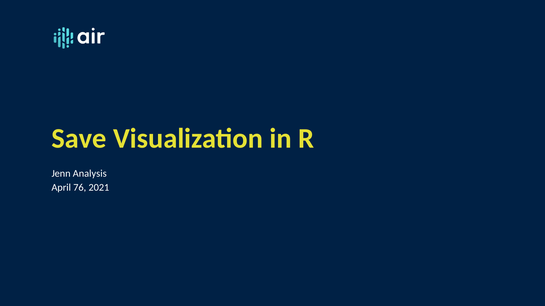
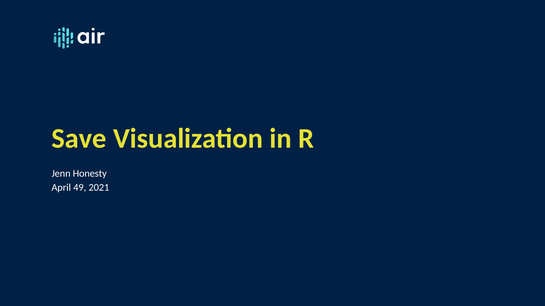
Analysis: Analysis -> Honesty
76: 76 -> 49
